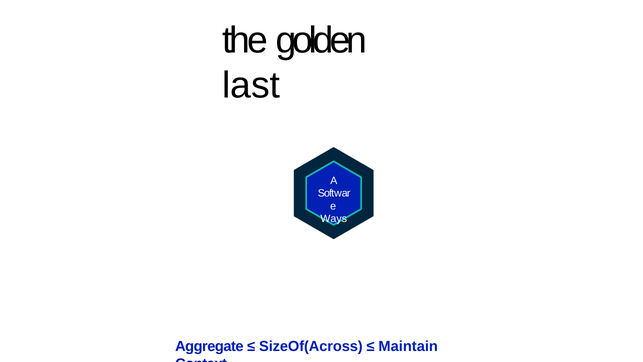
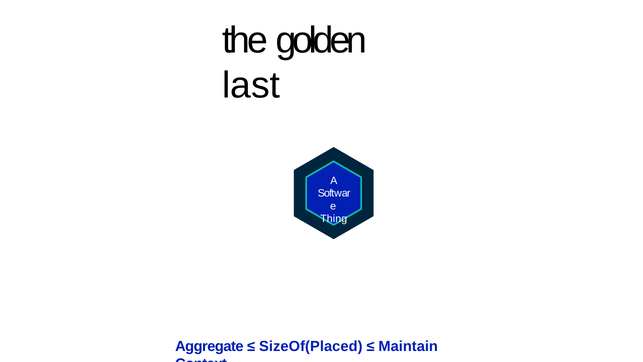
Ways: Ways -> Thing
SizeOf(Across: SizeOf(Across -> SizeOf(Placed
